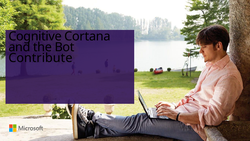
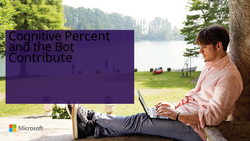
Cortana: Cortana -> Percent
